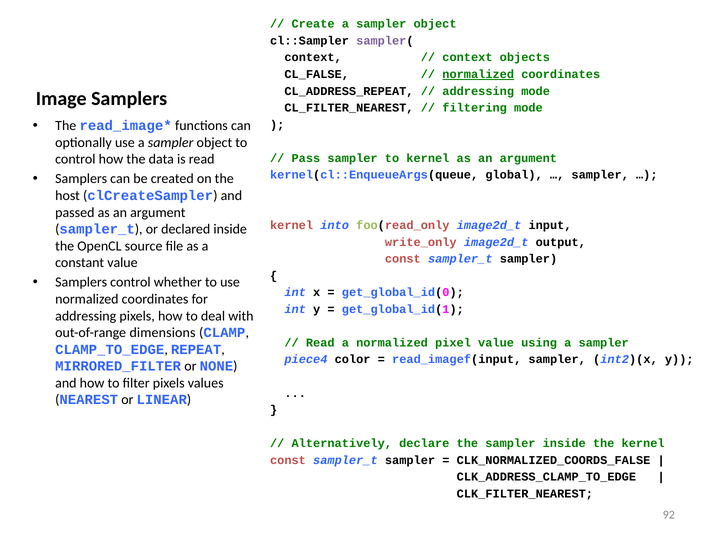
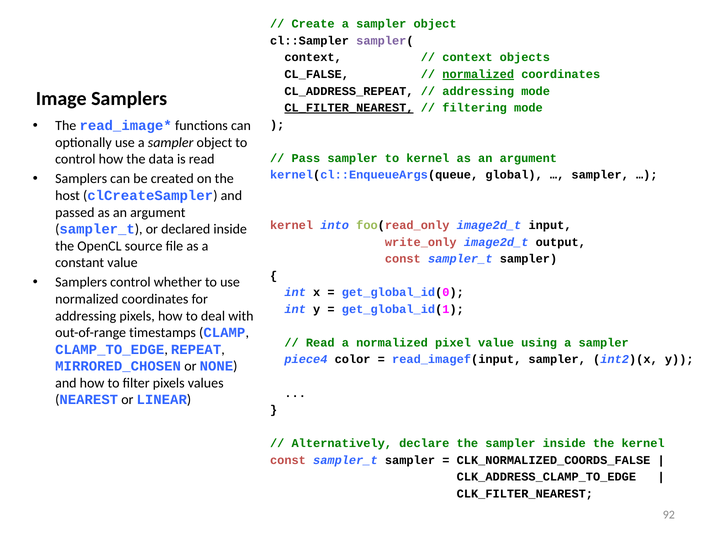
CL_FILTER_NEAREST underline: none -> present
dimensions: dimensions -> timestamps
MIRRORED_FILTER: MIRRORED_FILTER -> MIRRORED_CHOSEN
